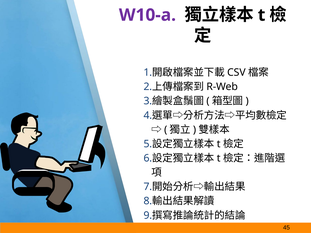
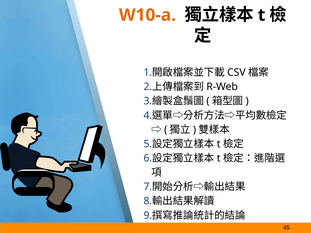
W10-a colour: purple -> orange
